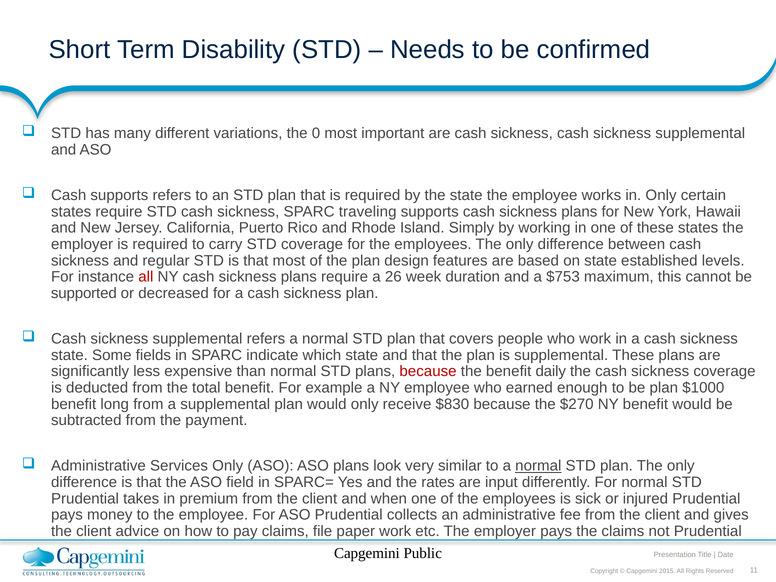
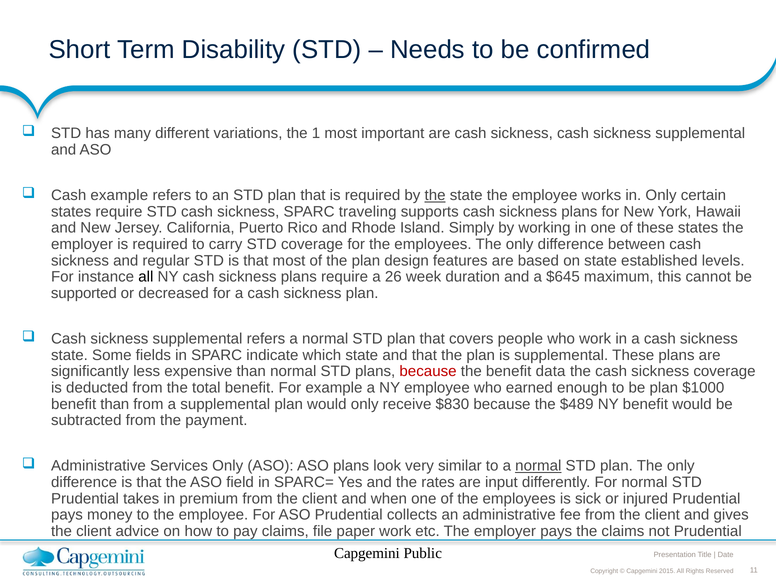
0: 0 -> 1
Cash supports: supports -> example
the at (435, 195) underline: none -> present
all at (146, 277) colour: red -> black
$753: $753 -> $645
daily: daily -> data
benefit long: long -> than
$270: $270 -> $489
